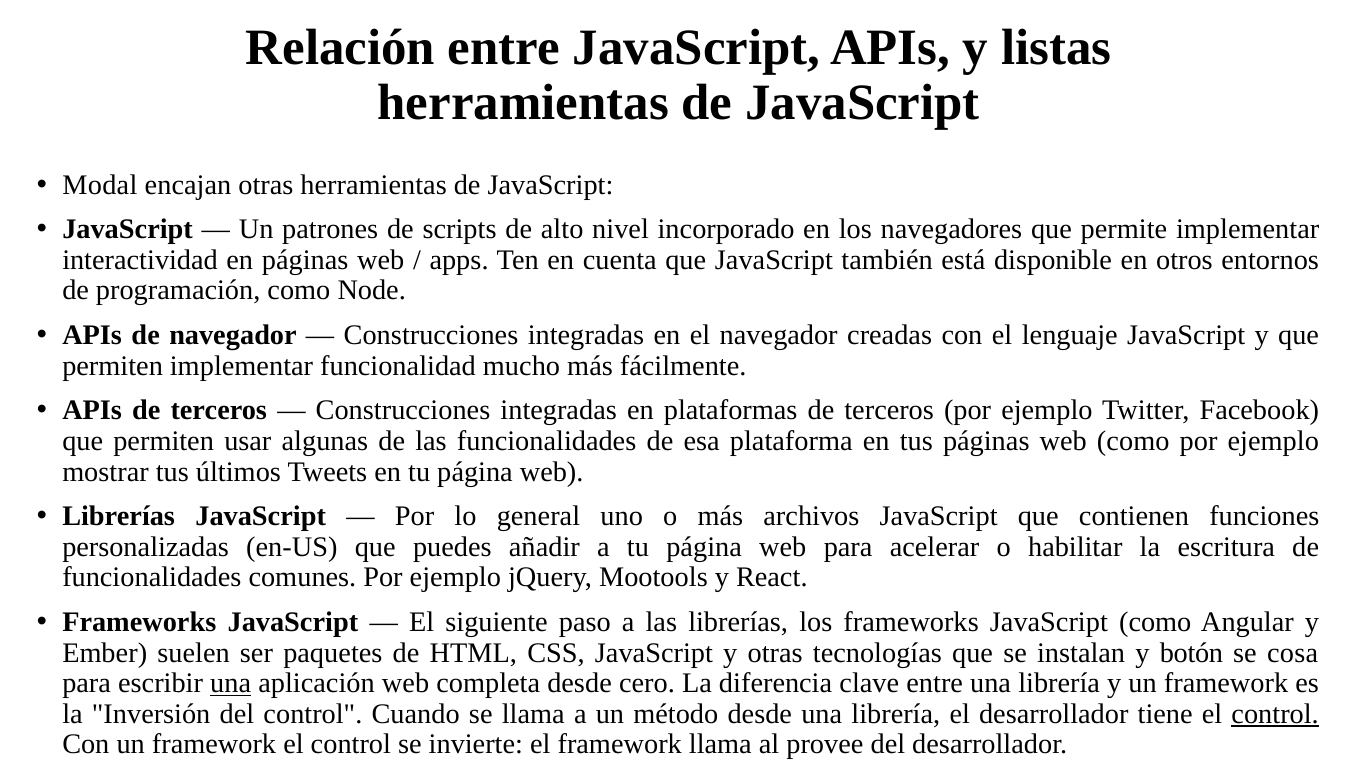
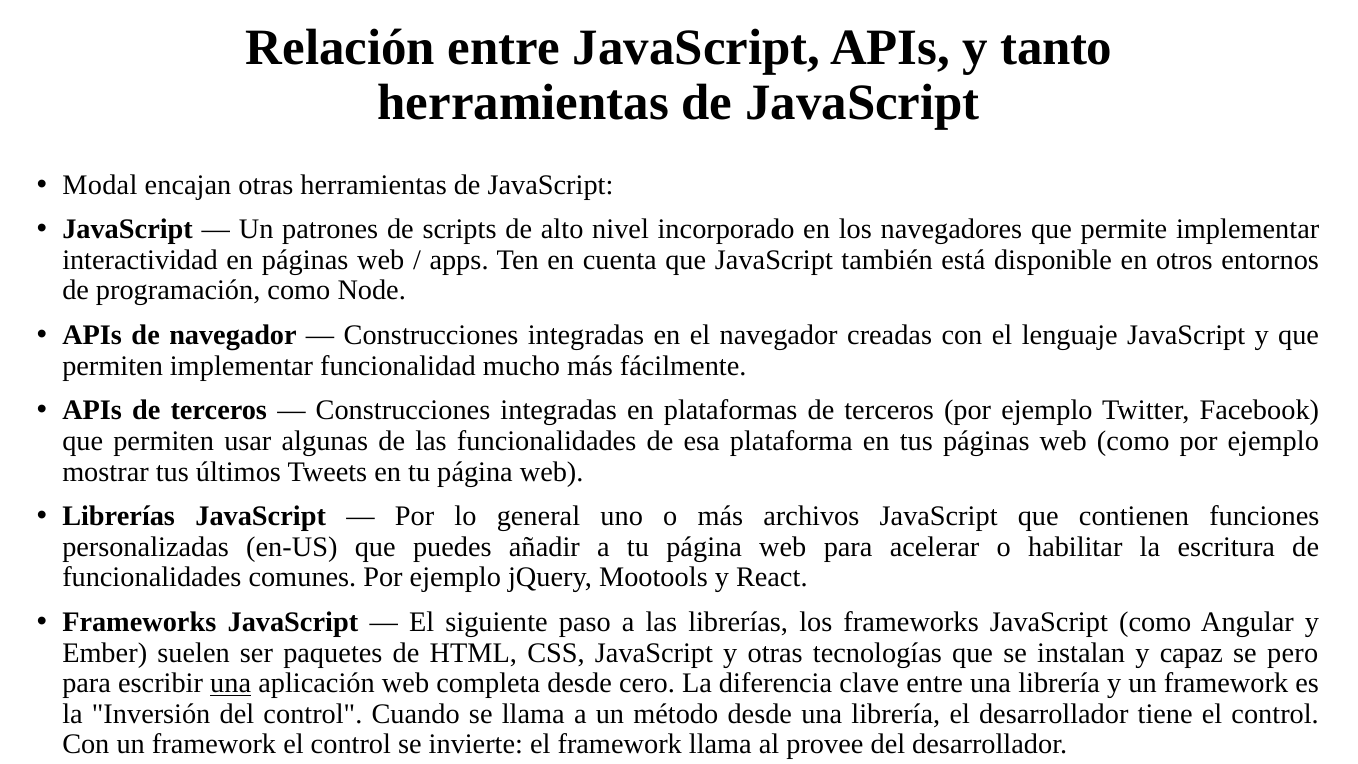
listas: listas -> tanto
botón: botón -> capaz
cosa: cosa -> pero
control at (1275, 714) underline: present -> none
